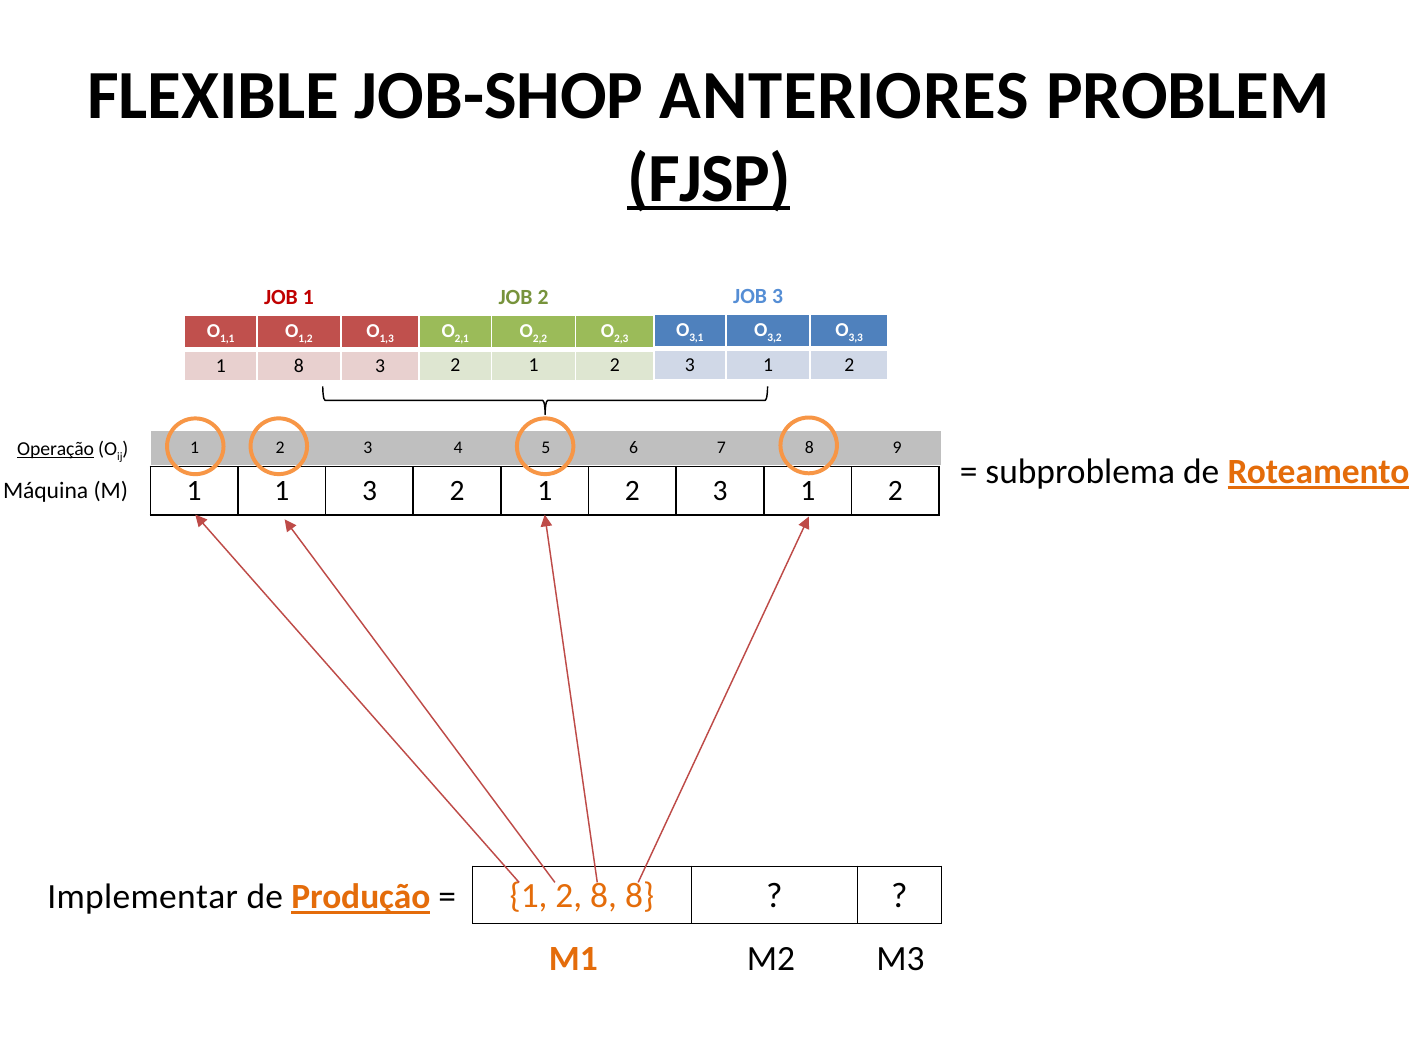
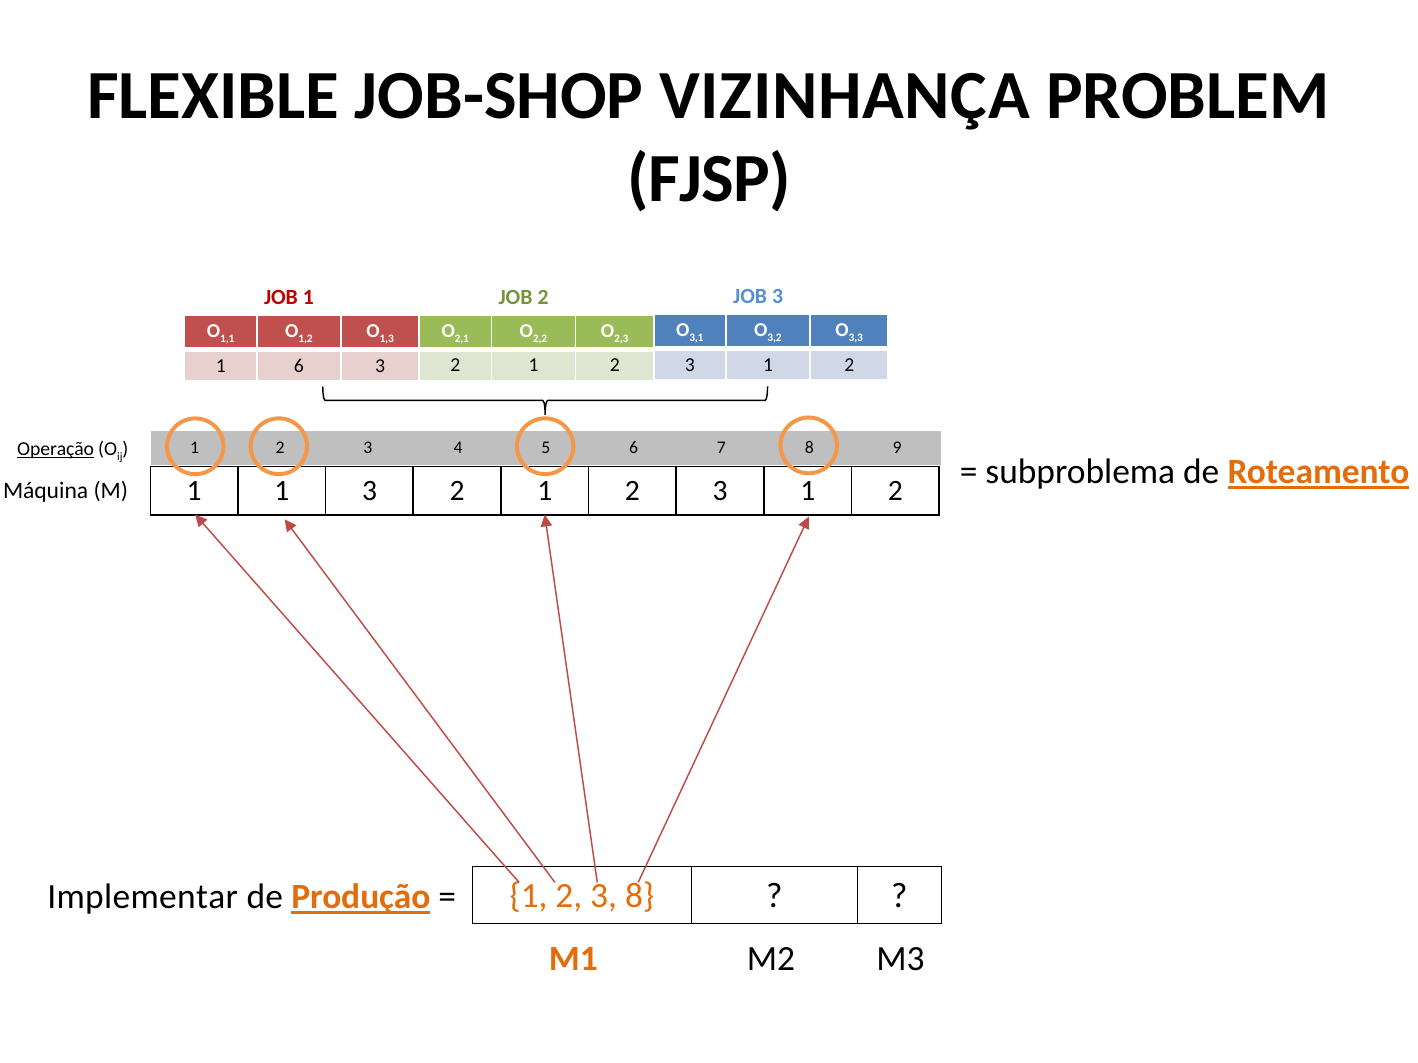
ANTERIORES: ANTERIORES -> VIZINHANÇA
FJSP underline: present -> none
1 8: 8 -> 6
8 at (604, 896): 8 -> 3
